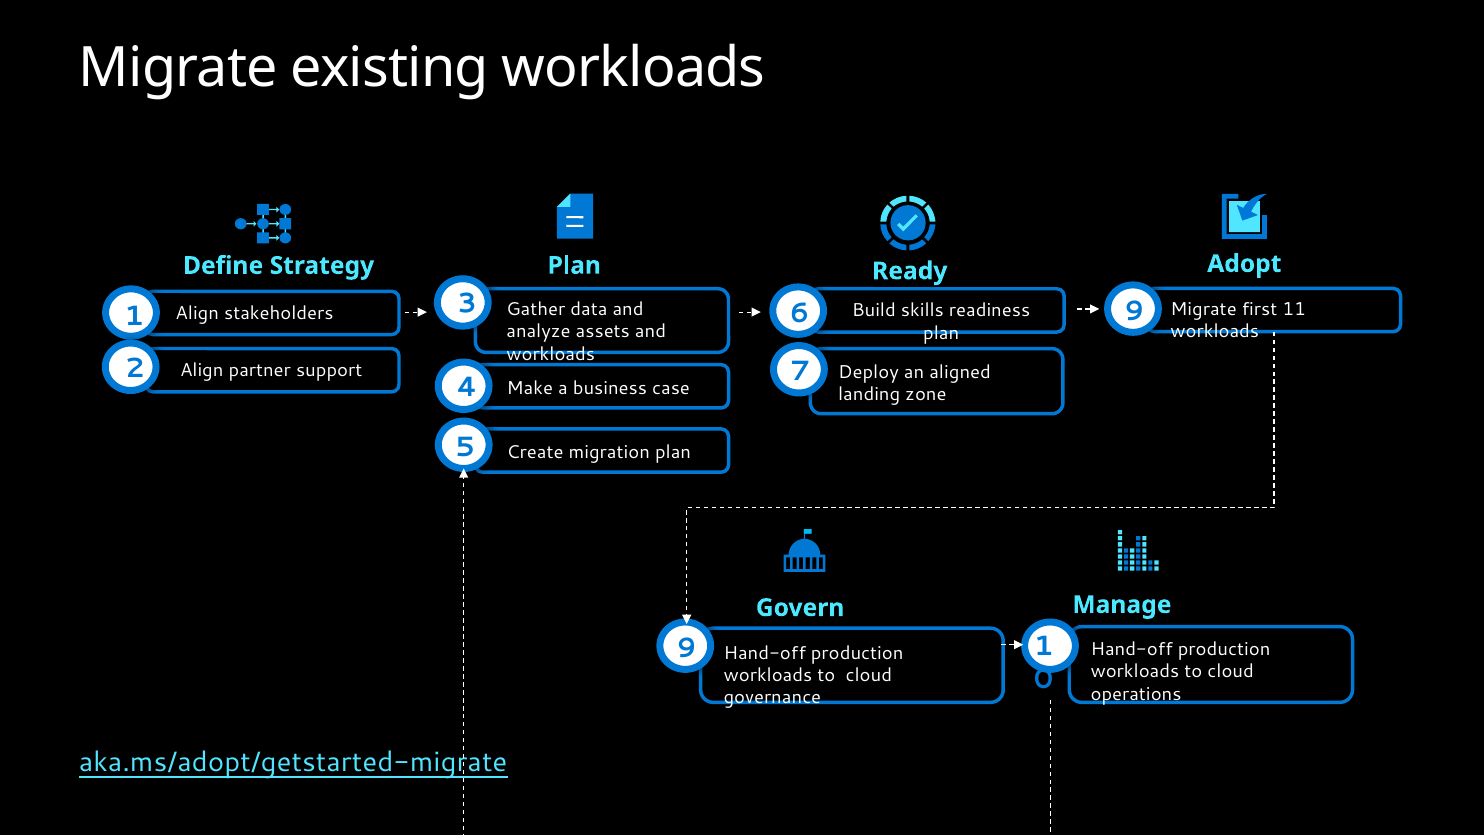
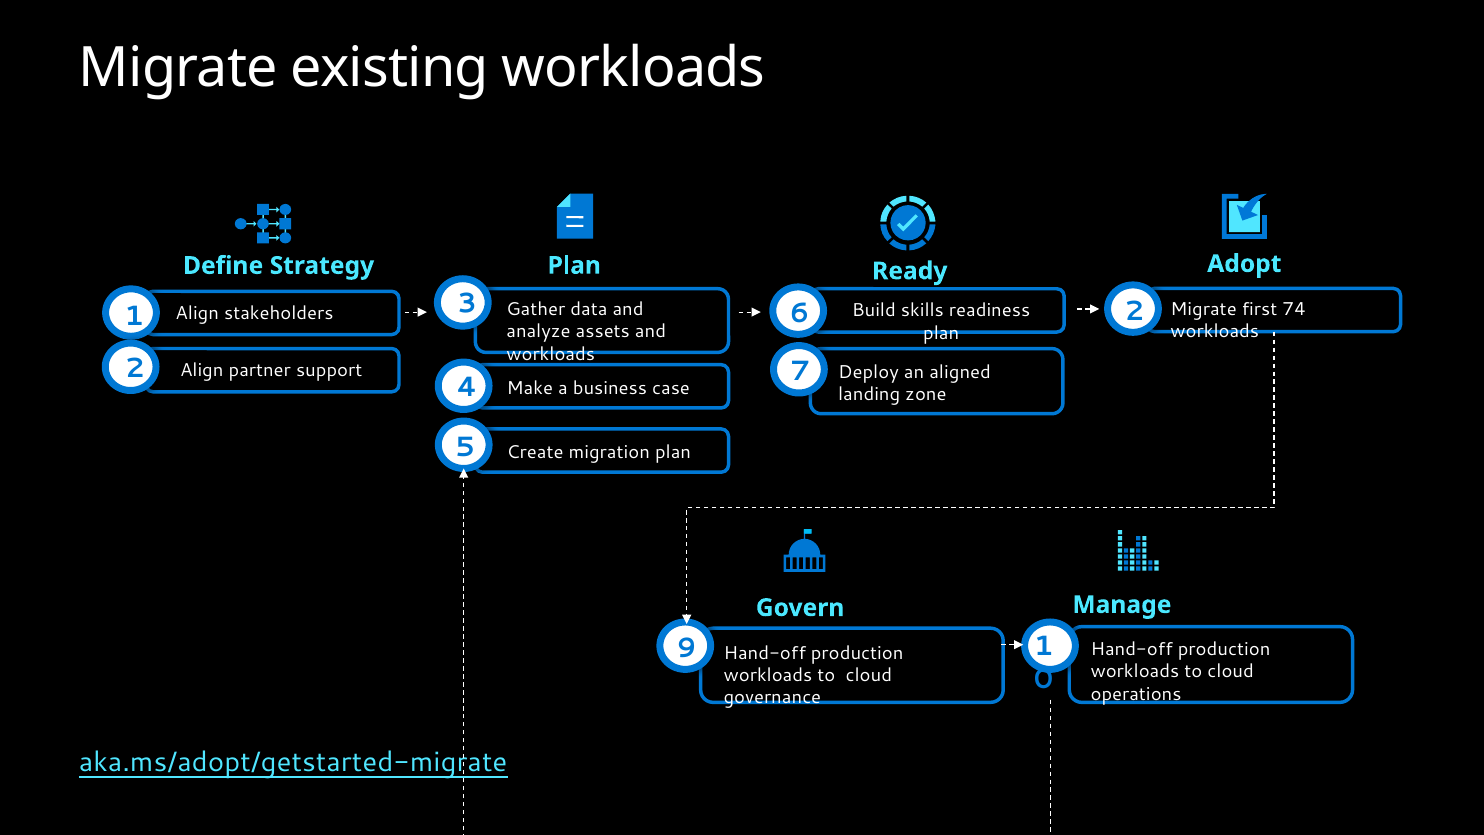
11: 11 -> 74
6 9: 9 -> 2
